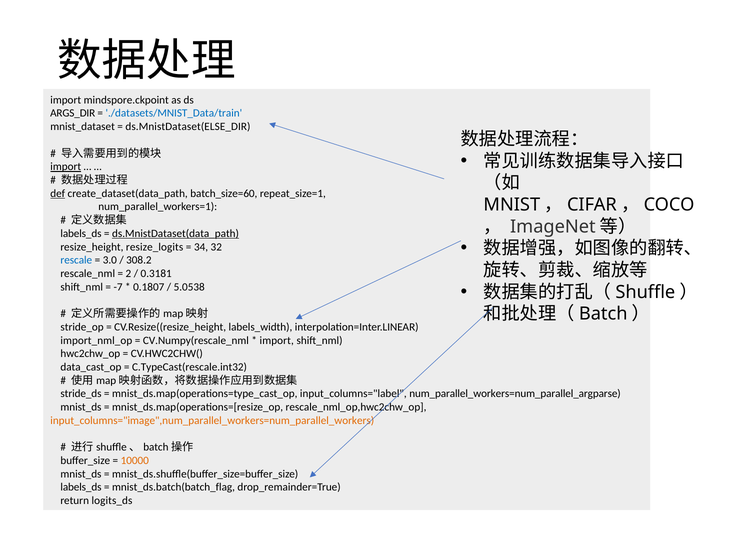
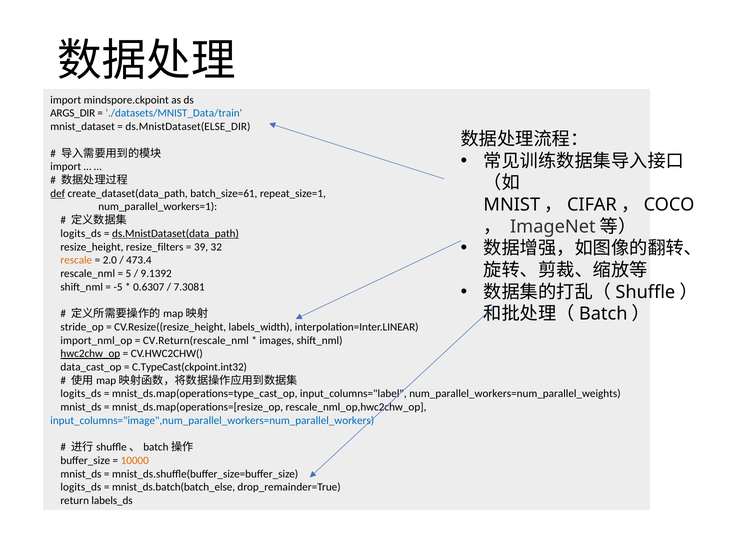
import at (66, 167) underline: present -> none
batch_size=60: batch_size=60 -> batch_size=61
labels_ds at (81, 234): labels_ds -> logits_ds
resize_logits: resize_logits -> resize_filters
34: 34 -> 39
rescale colour: blue -> orange
3.0: 3.0 -> 2.0
308.2: 308.2 -> 473.4
2: 2 -> 5
0.3181: 0.3181 -> 9.1392
-7: -7 -> -5
0.1807: 0.1807 -> 0.6307
5.0538: 5.0538 -> 7.3081
CV.Numpy(rescale_nml: CV.Numpy(rescale_nml -> CV.Return(rescale_nml
import at (277, 341): import -> images
hwc2chw_op underline: none -> present
C.TypeCast(rescale.int32: C.TypeCast(rescale.int32 -> C.TypeCast(ckpoint.int32
stride_ds at (81, 394): stride_ds -> logits_ds
num_parallel_workers=num_parallel_argparse: num_parallel_workers=num_parallel_argparse -> num_parallel_workers=num_parallel_weights
input_columns="image",num_parallel_workers=num_parallel_workers colour: orange -> blue
labels_ds at (81, 488): labels_ds -> logits_ds
mnist_ds.batch(batch_flag: mnist_ds.batch(batch_flag -> mnist_ds.batch(batch_else
logits_ds: logits_ds -> labels_ds
